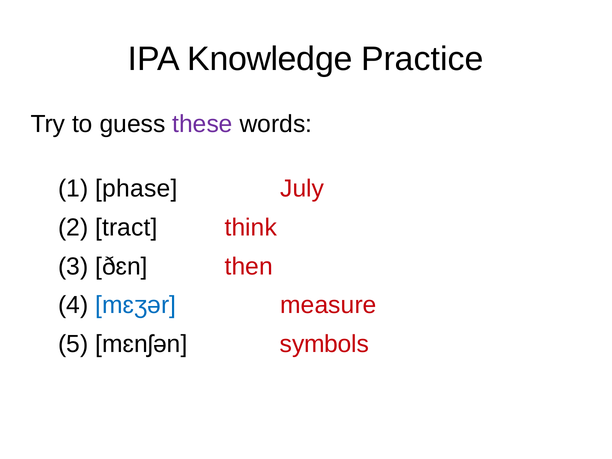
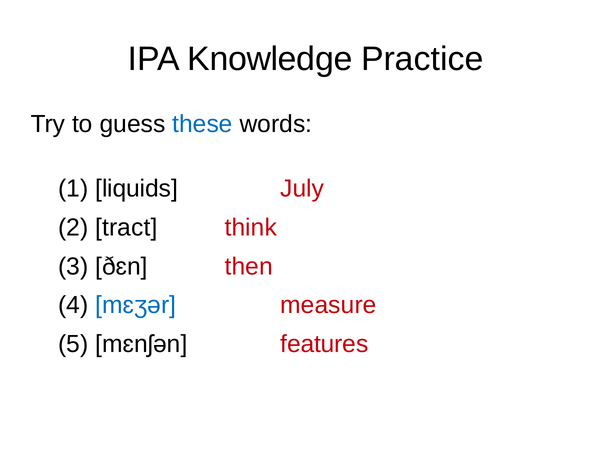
these colour: purple -> blue
phase: phase -> liquids
symbols: symbols -> features
